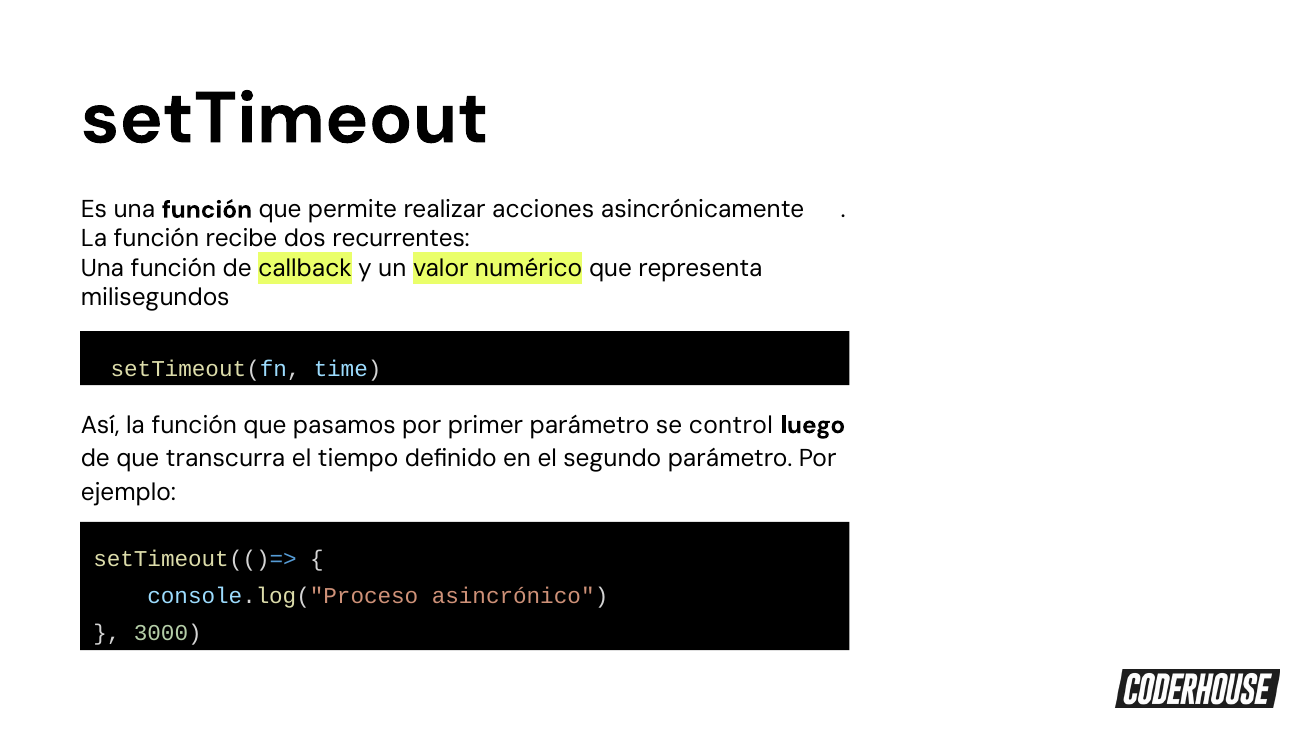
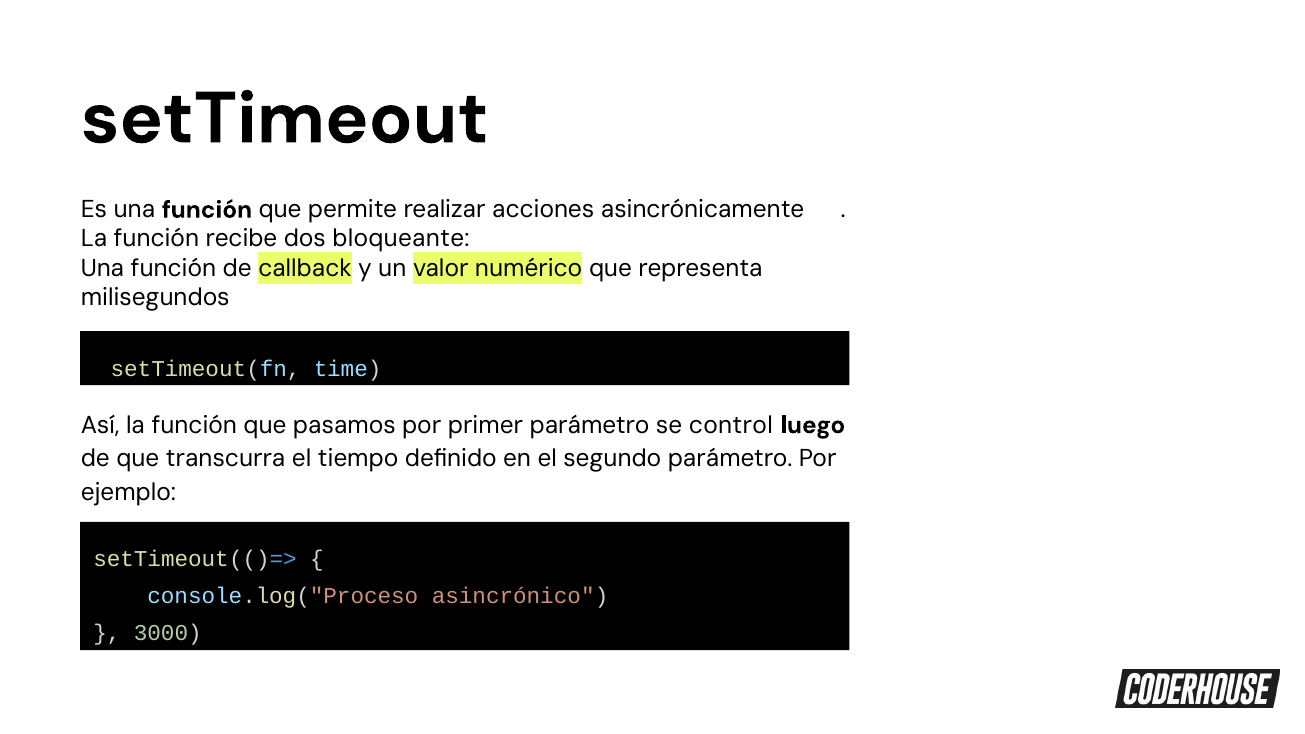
recurrentes: recurrentes -> bloqueante
